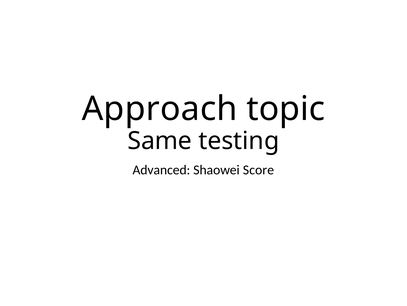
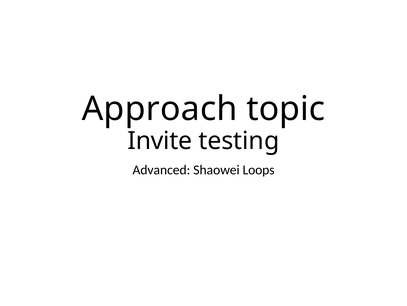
Same: Same -> Invite
Score: Score -> Loops
